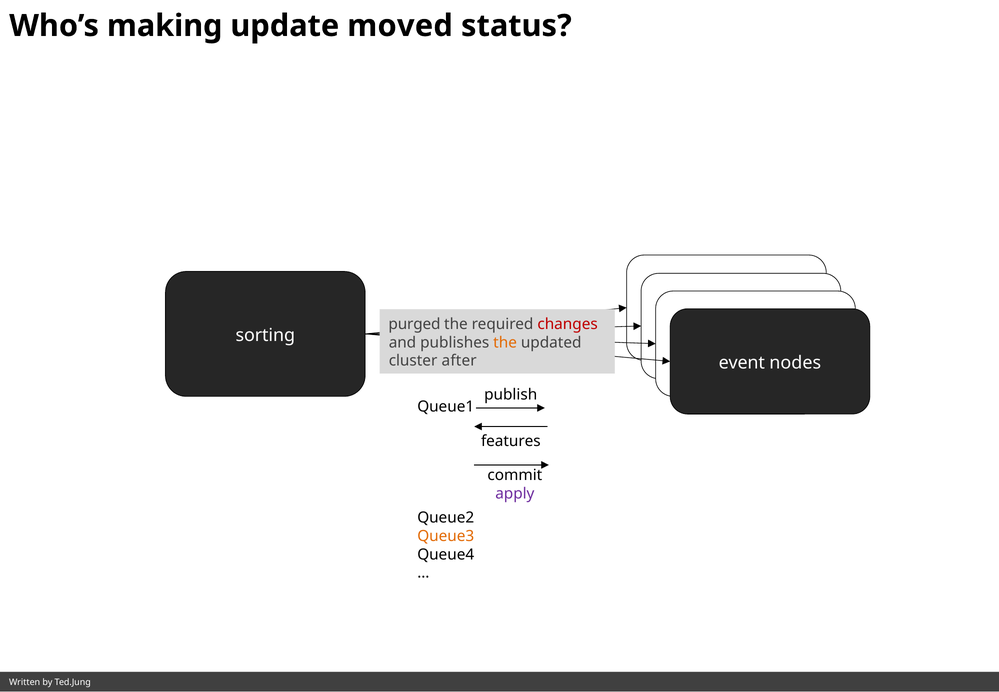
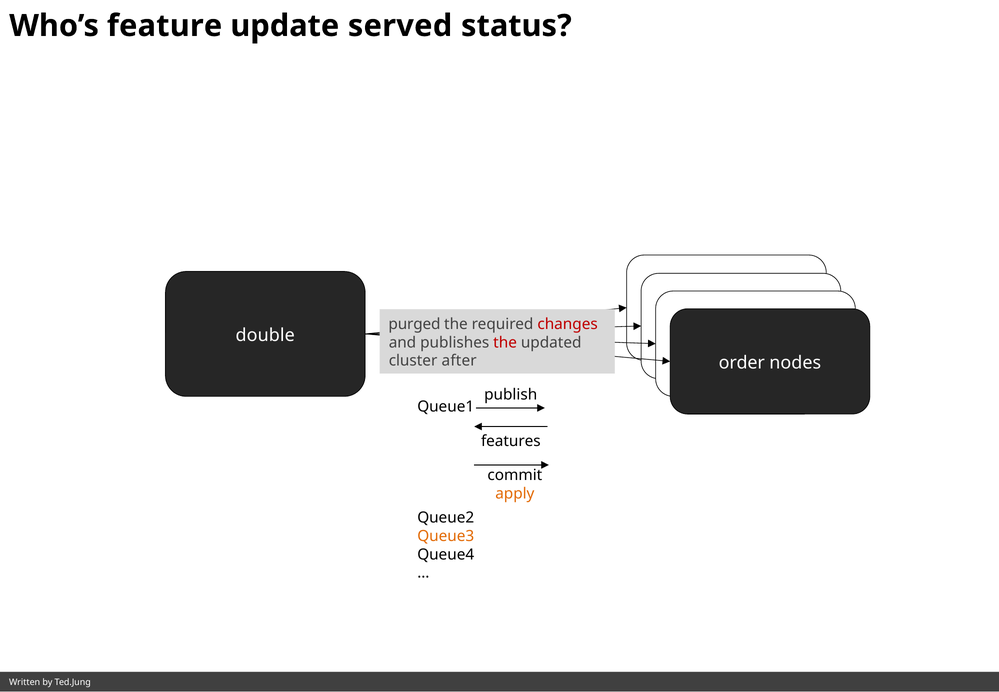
making: making -> feature
moved: moved -> served
sorting: sorting -> double
the at (505, 342) colour: orange -> red
event: event -> order
apply colour: purple -> orange
